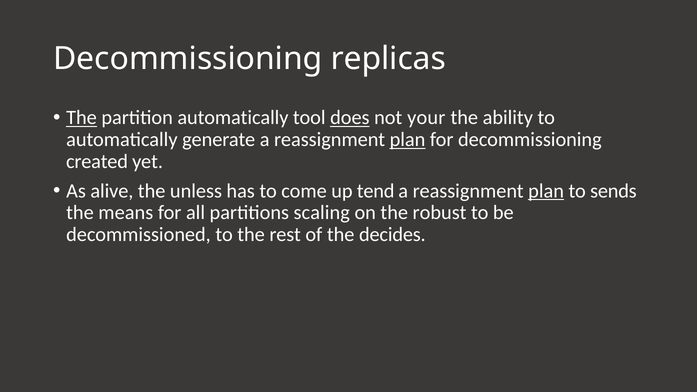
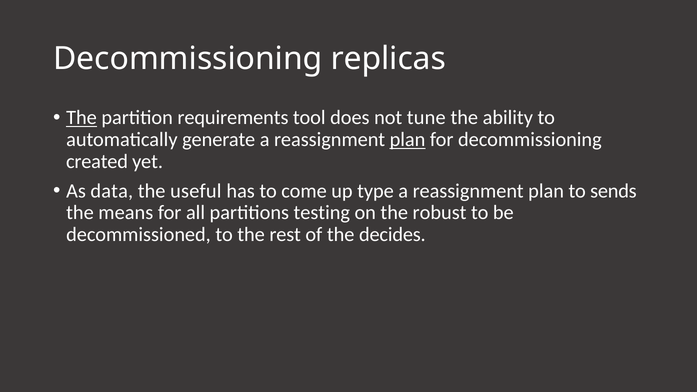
partition automatically: automatically -> requirements
does underline: present -> none
your: your -> tune
alive: alive -> data
unless: unless -> useful
tend: tend -> type
plan at (546, 191) underline: present -> none
scaling: scaling -> testing
